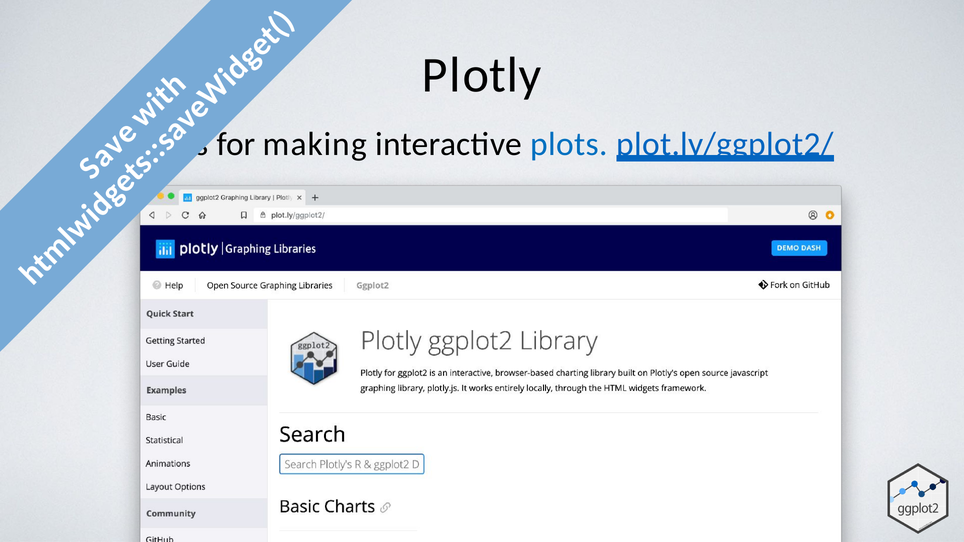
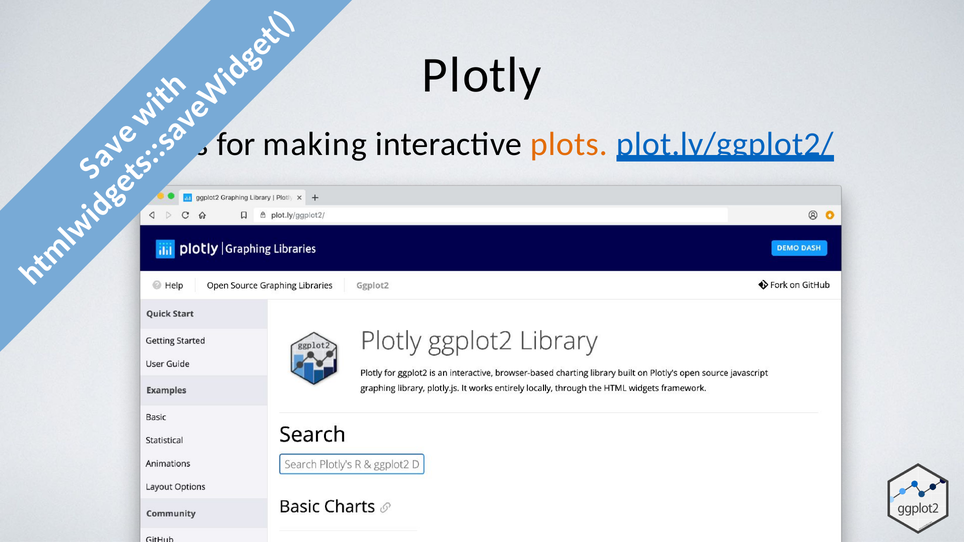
plots colour: blue -> orange
